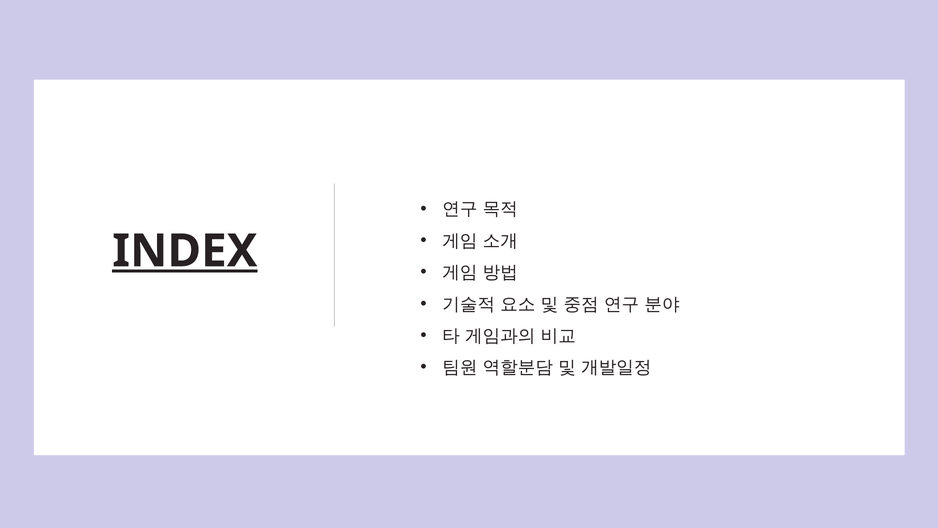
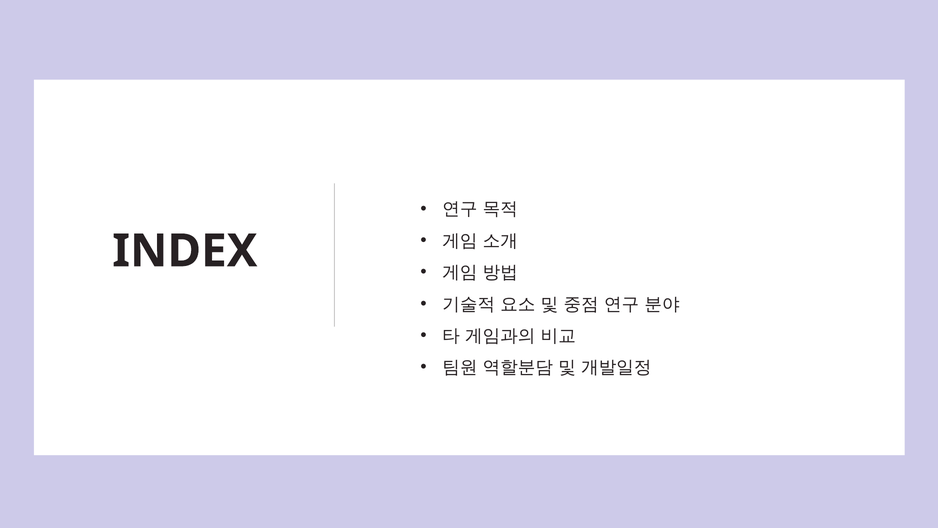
INDEX underline: present -> none
